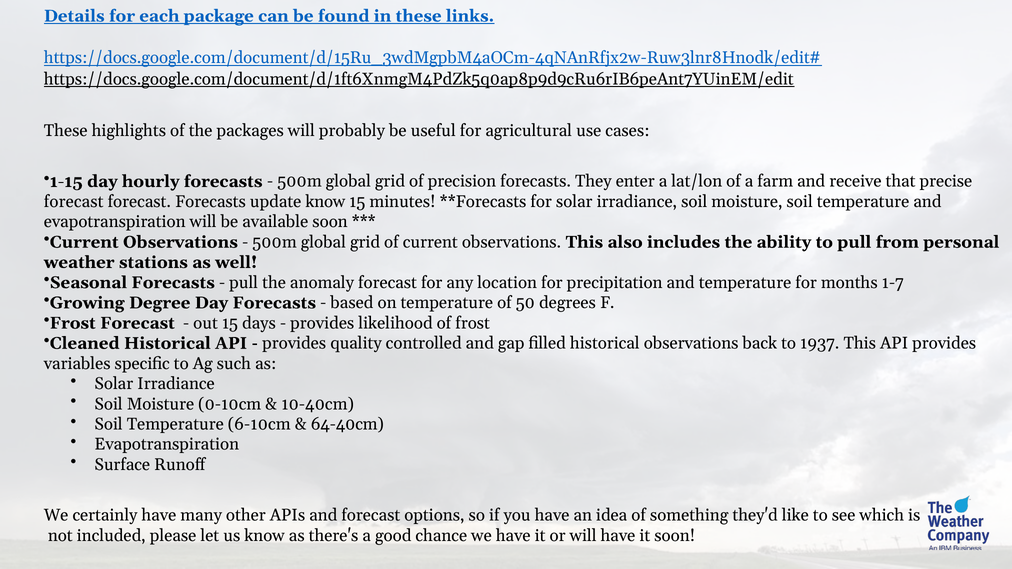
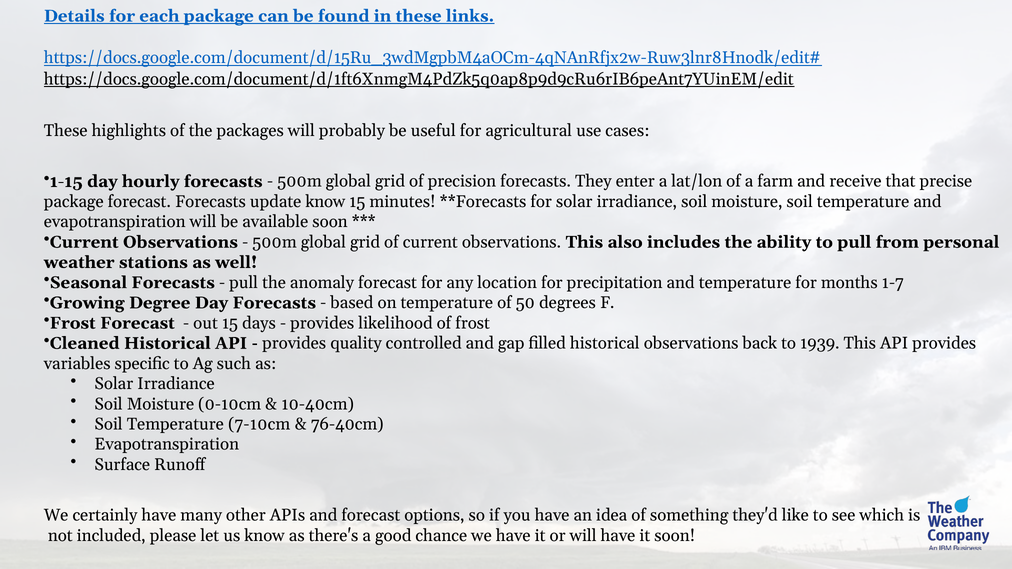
forecast at (74, 202): forecast -> package
1937: 1937 -> 1939
6-10cm: 6-10cm -> 7-10cm
64-40cm: 64-40cm -> 76-40cm
